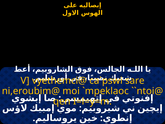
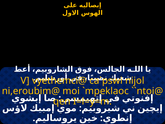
sare: sare -> nijol
